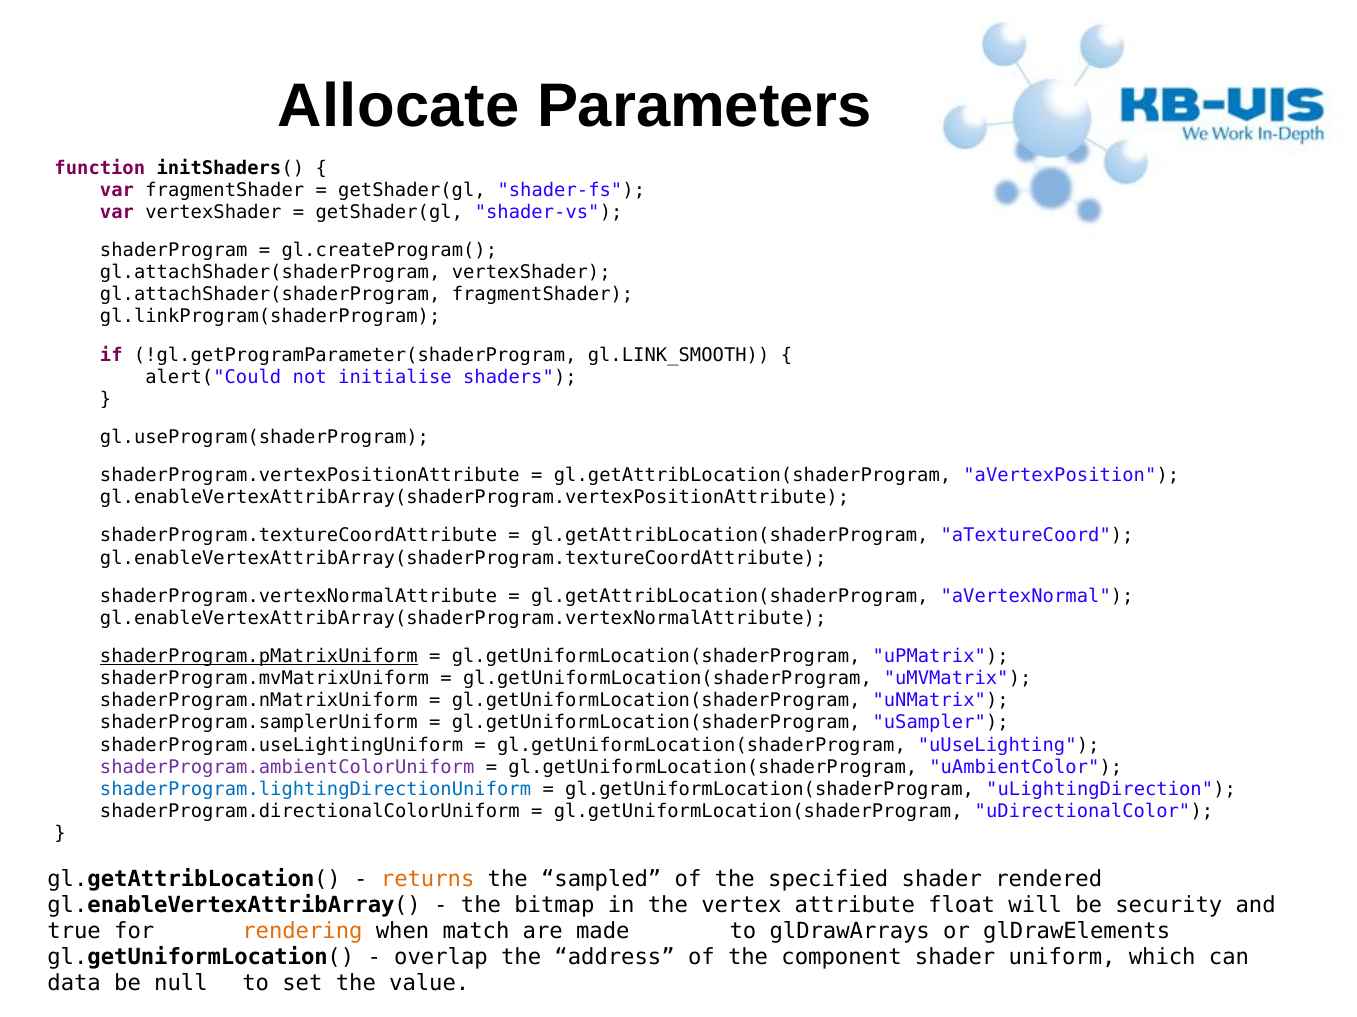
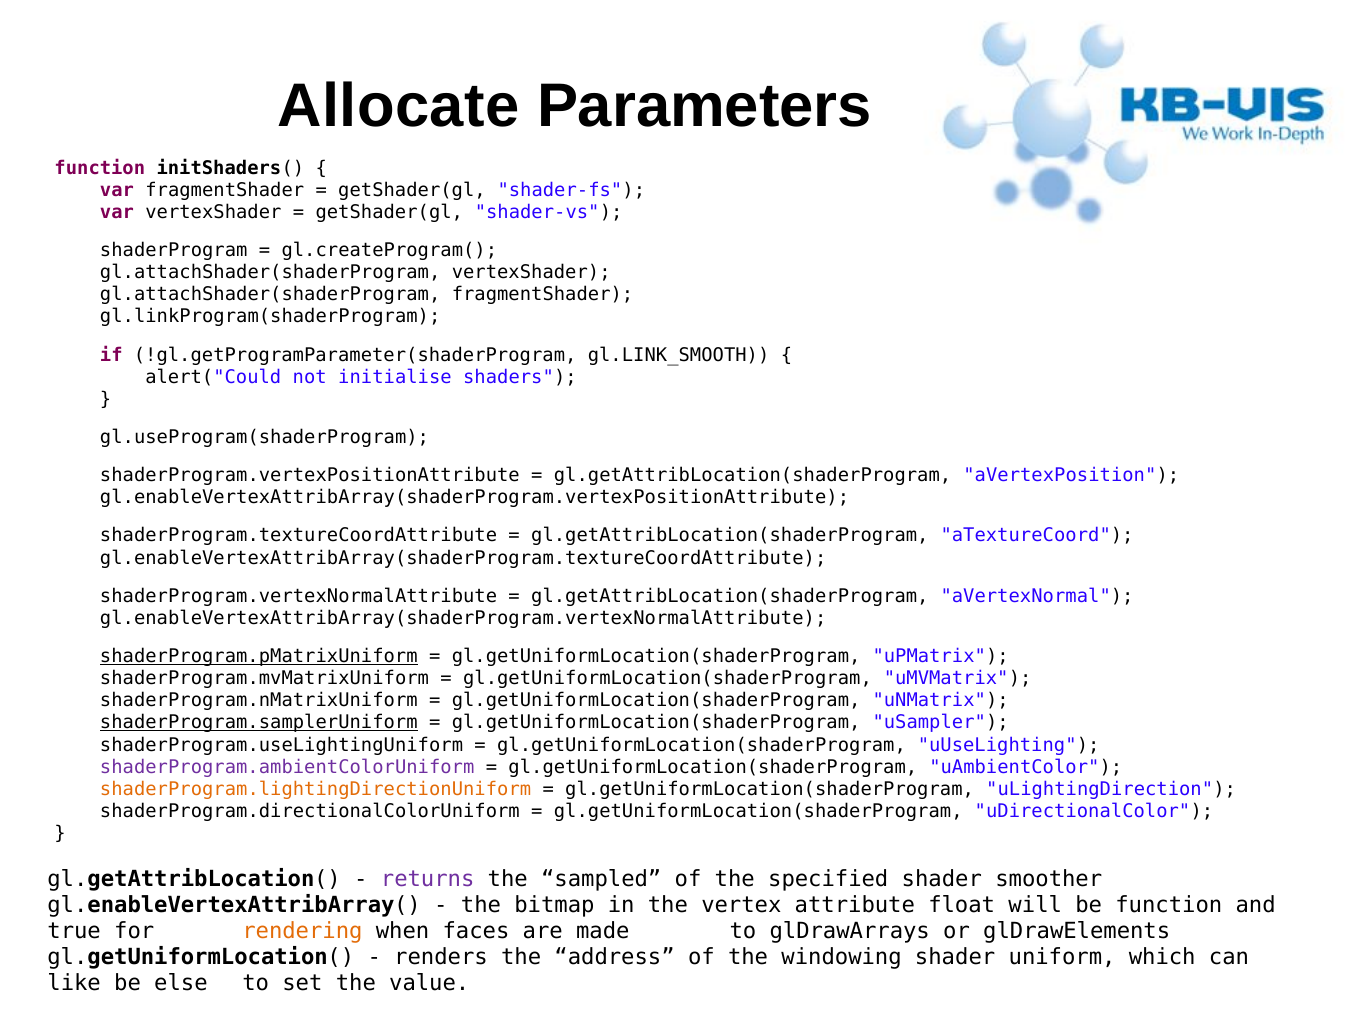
shaderProgram.samplerUniform underline: none -> present
shaderProgram.lightingDirectionUniform colour: blue -> orange
returns colour: orange -> purple
rendered: rendered -> smoother
be security: security -> function
match: match -> faces
overlap: overlap -> renders
component: component -> windowing
data: data -> like
null: null -> else
